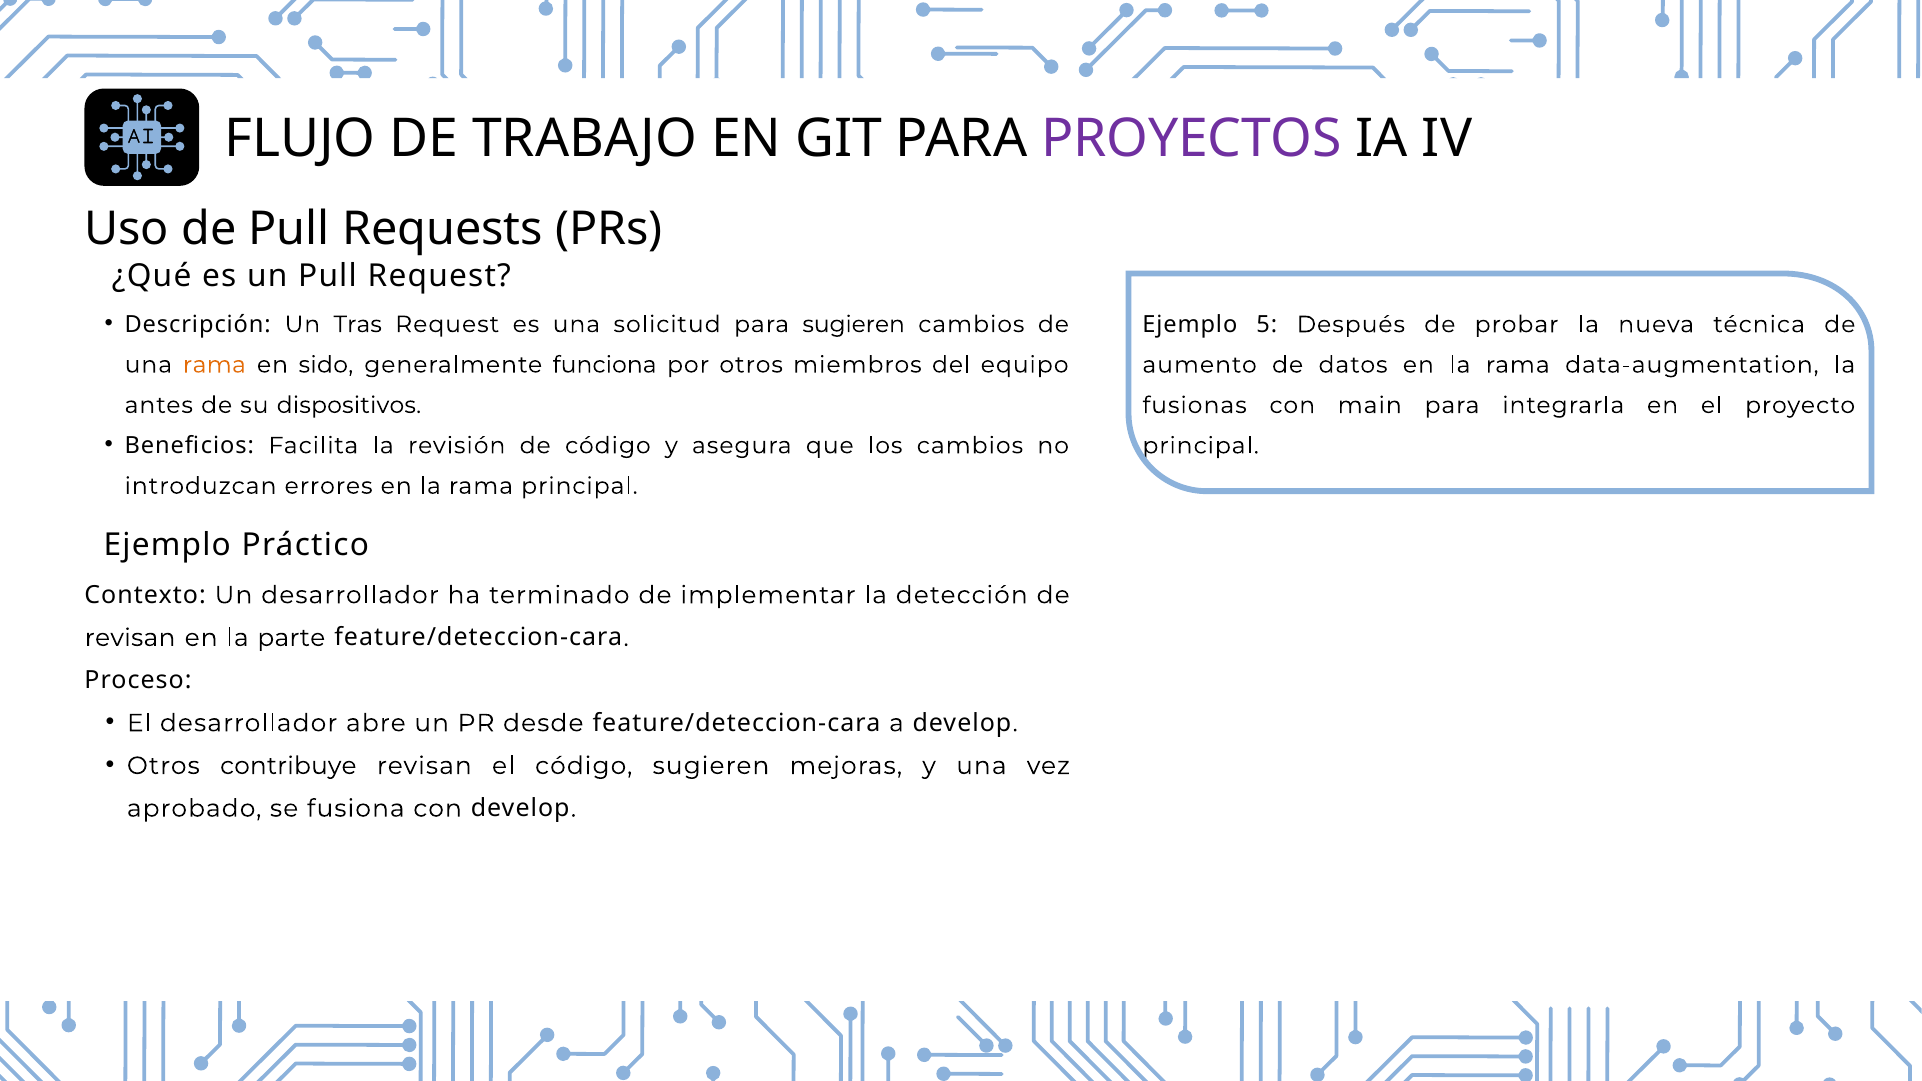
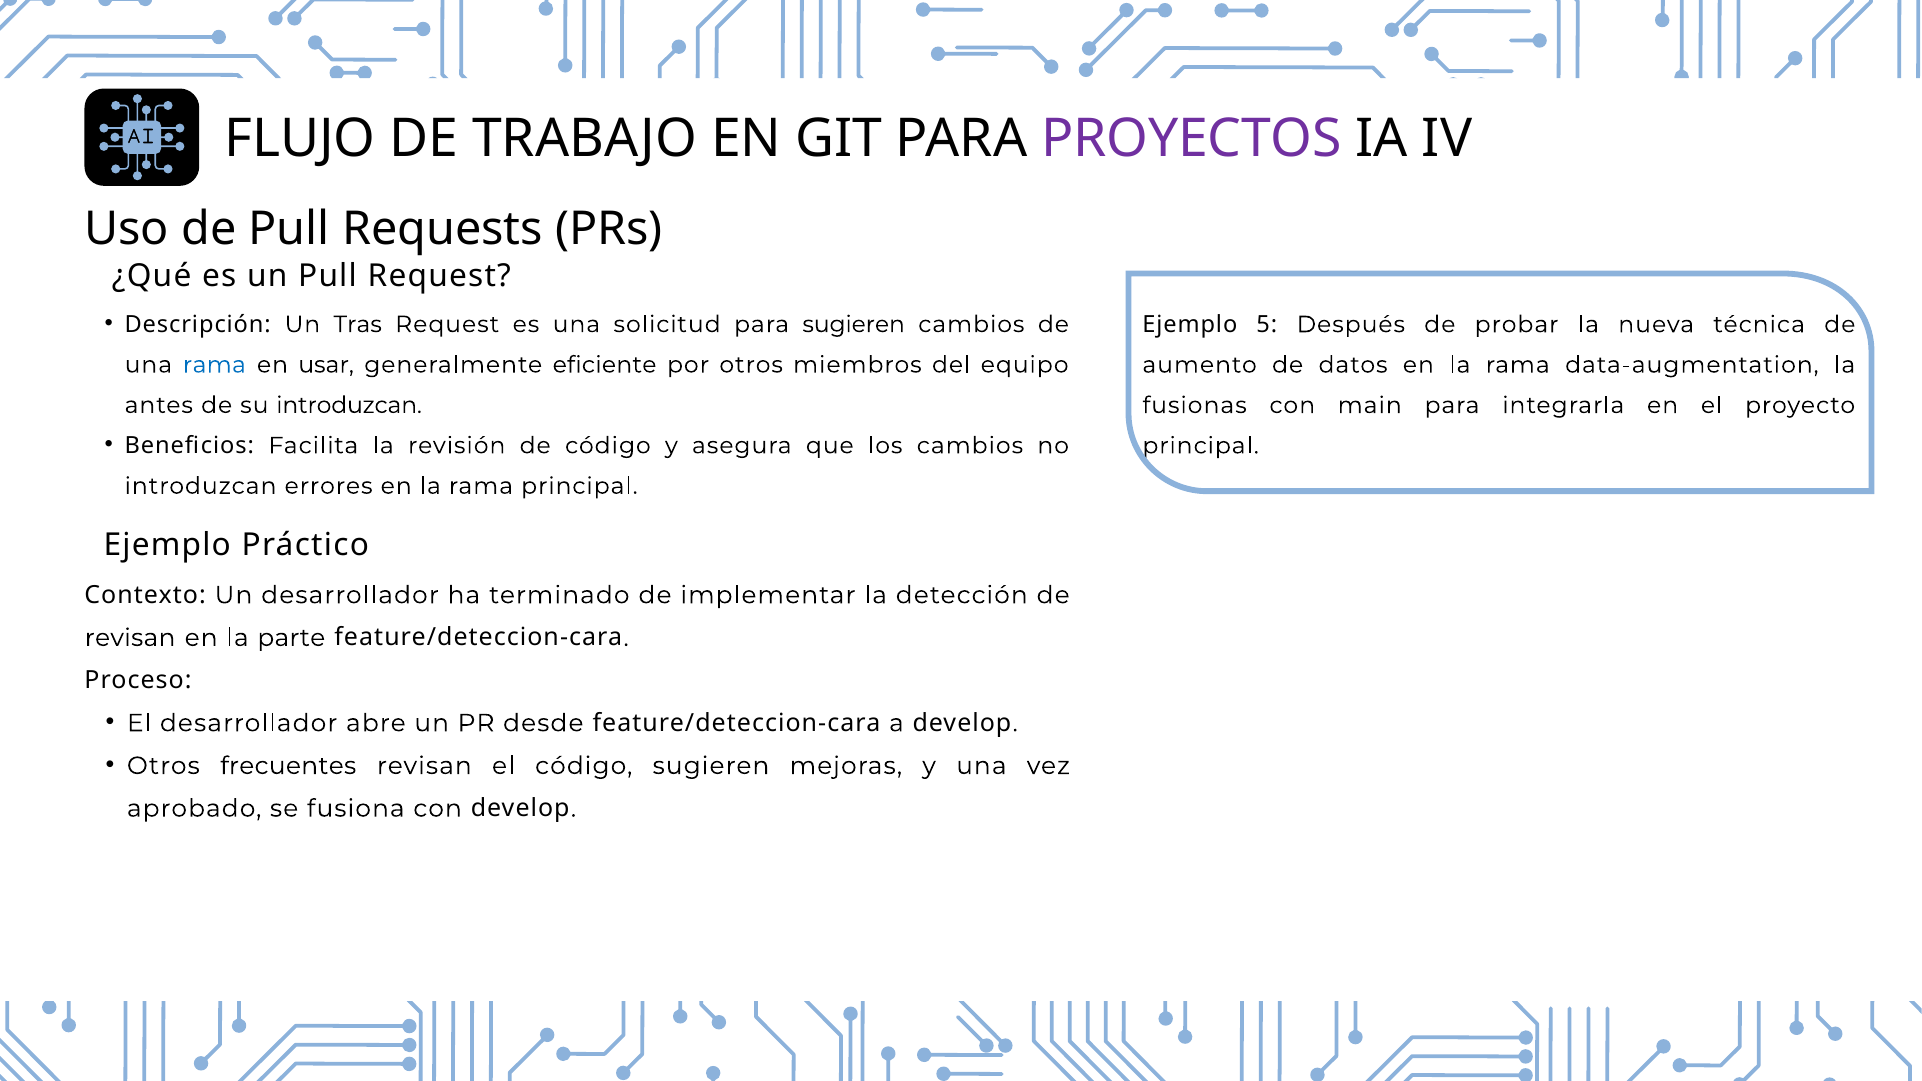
rama at (214, 365) colour: orange -> blue
sido: sido -> usar
funciona: funciona -> eficiente
su dispositivos: dispositivos -> introduzcan
contribuye: contribuye -> frecuentes
